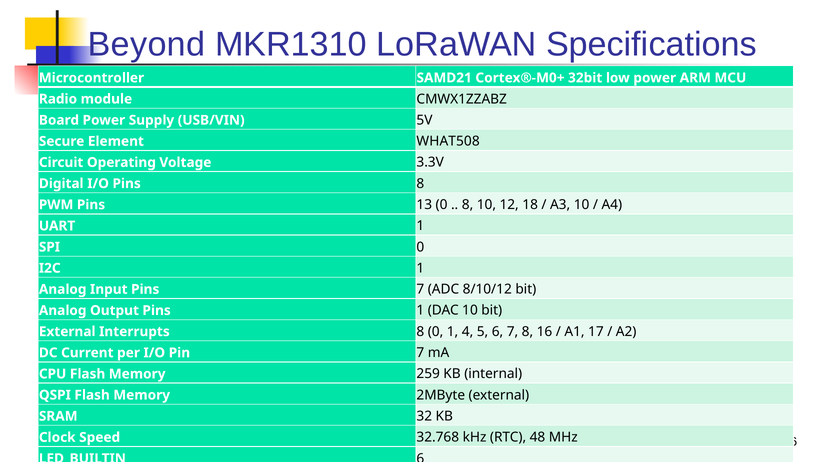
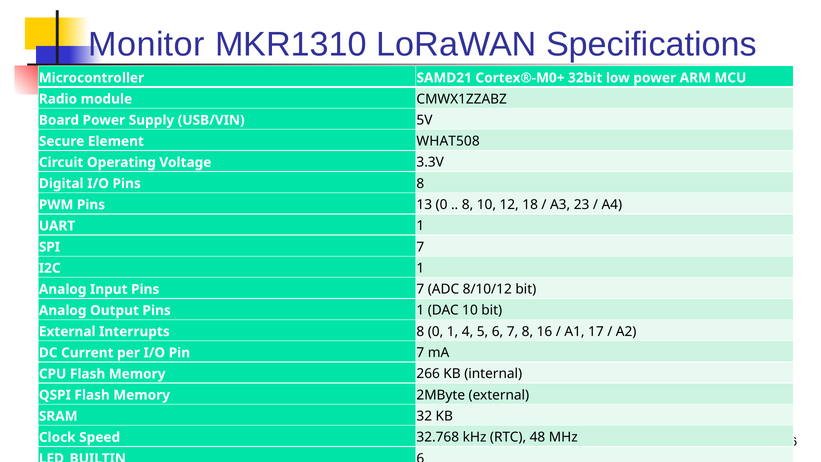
Beyond: Beyond -> Monitor
A3 10: 10 -> 23
0 at (420, 247): 0 -> 7
259: 259 -> 266
